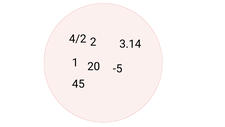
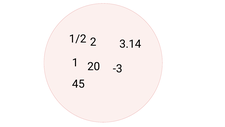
4/2: 4/2 -> 1/2
-5: -5 -> -3
